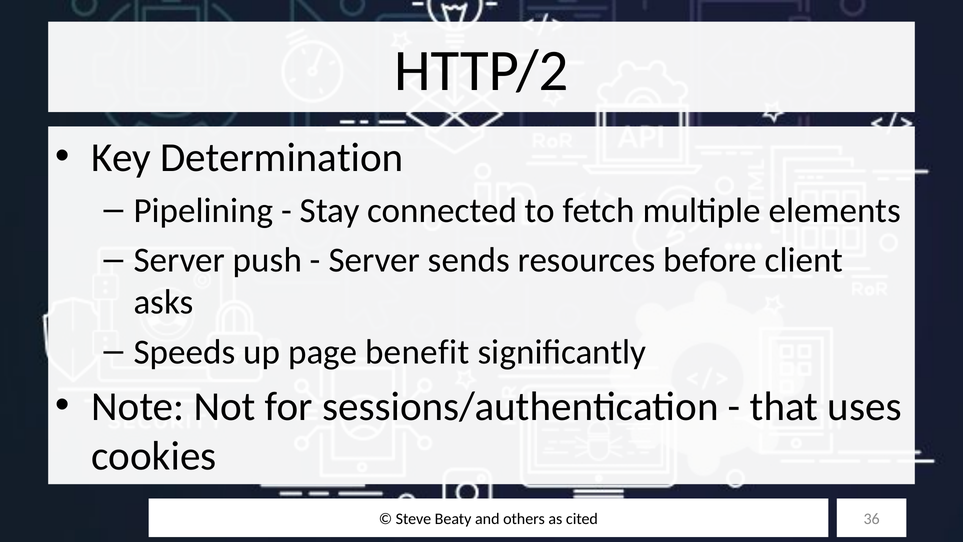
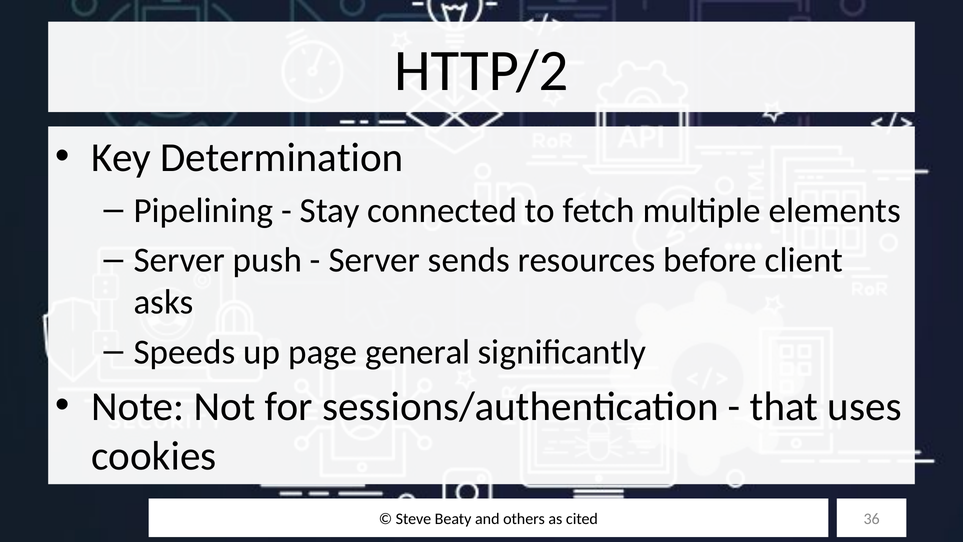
benefit: benefit -> general
